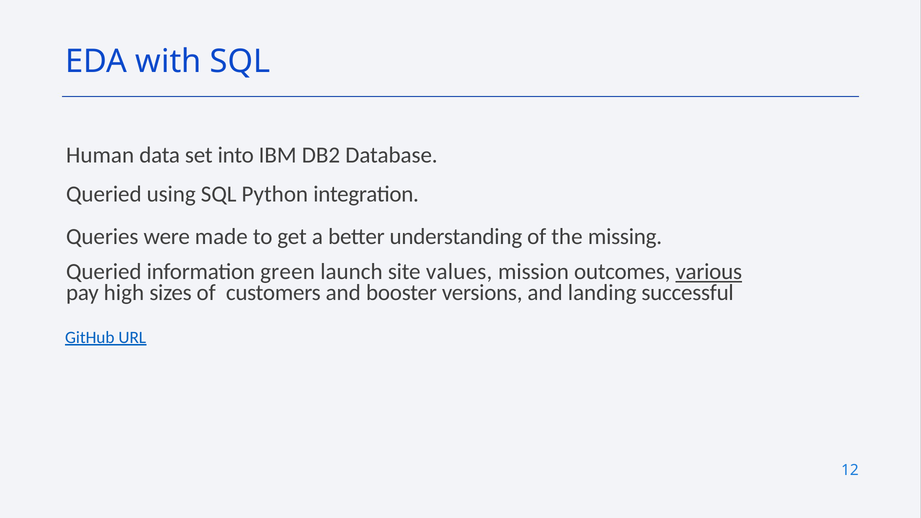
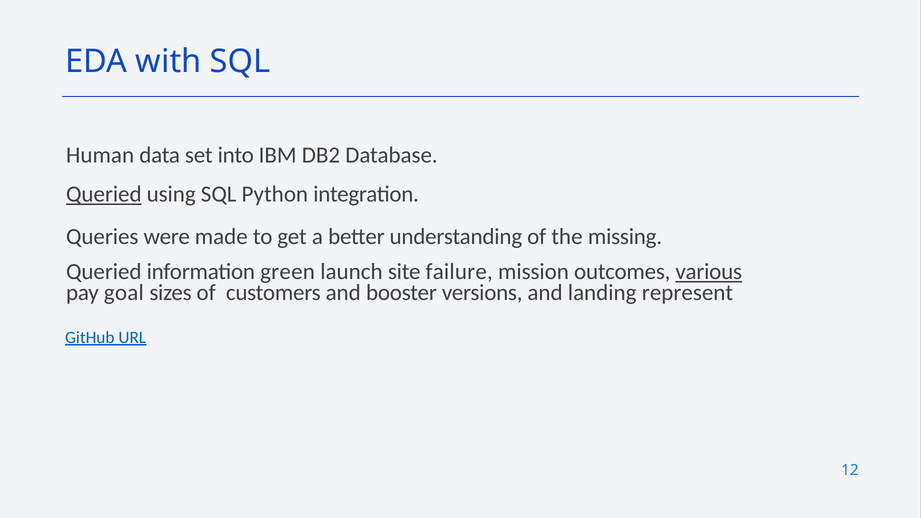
Queried at (104, 194) underline: none -> present
values: values -> failure
high: high -> goal
successful: successful -> represent
